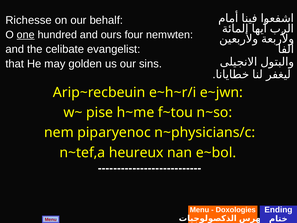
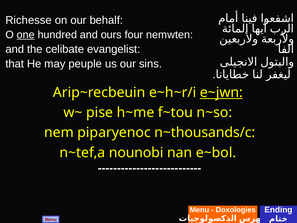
golden: golden -> peuple
e~jwn underline: none -> present
n~physicians/c: n~physicians/c -> n~thousands/c
heureux: heureux -> nounobi
